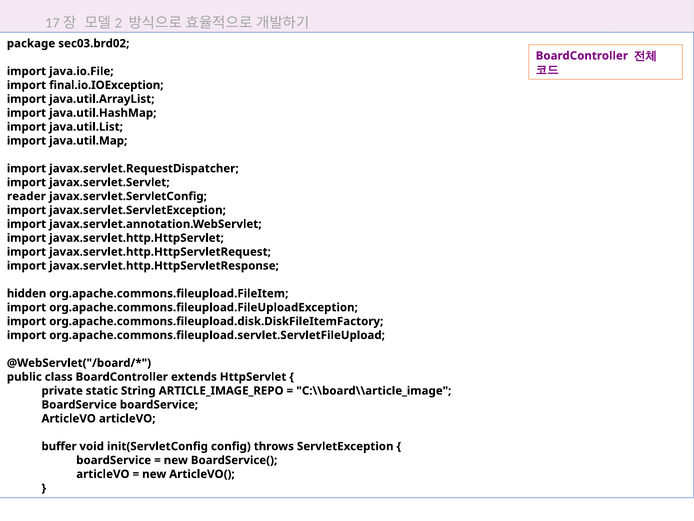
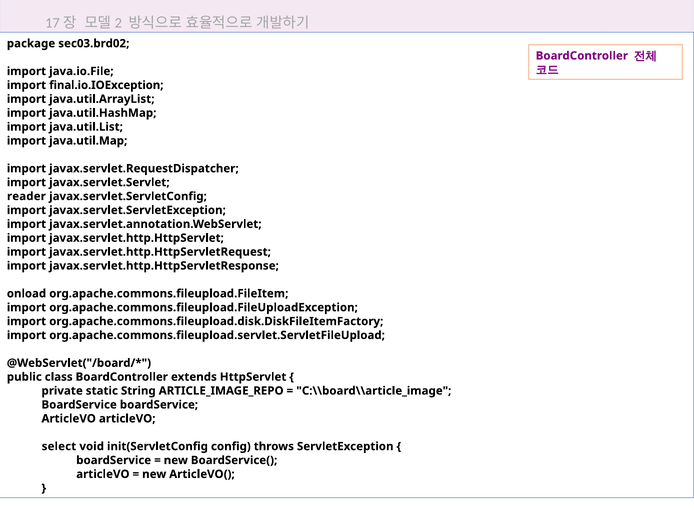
hidden: hidden -> onload
buffer: buffer -> select
